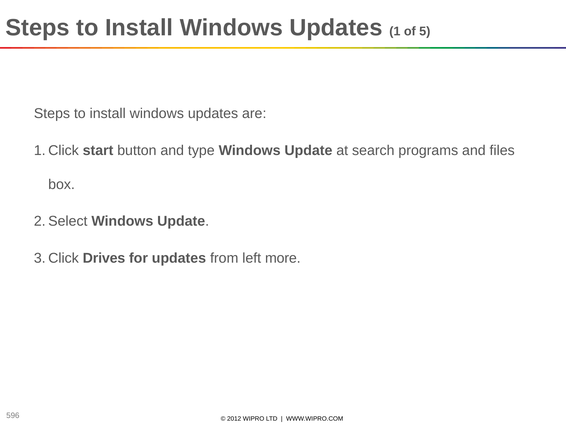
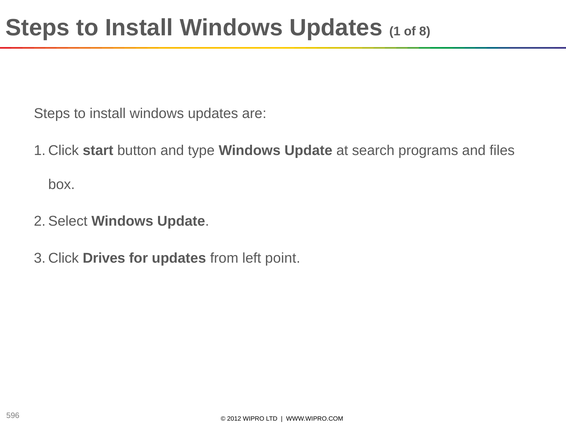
5: 5 -> 8
more: more -> point
